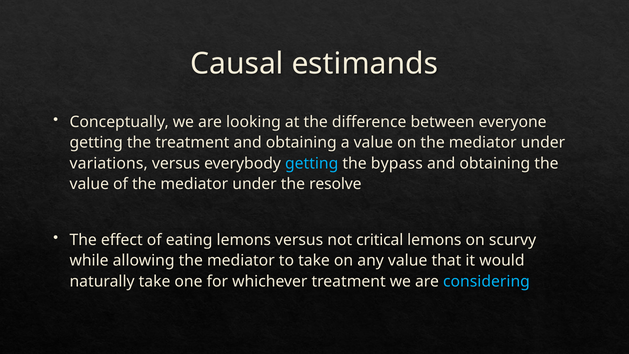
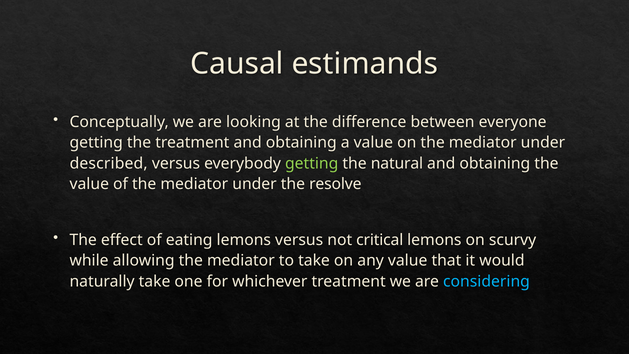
variations: variations -> described
getting at (312, 163) colour: light blue -> light green
bypass: bypass -> natural
